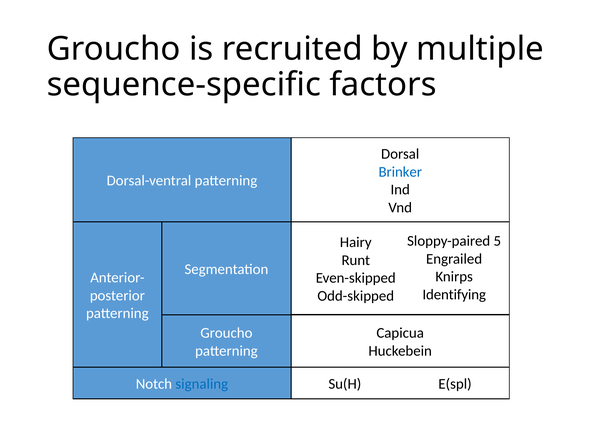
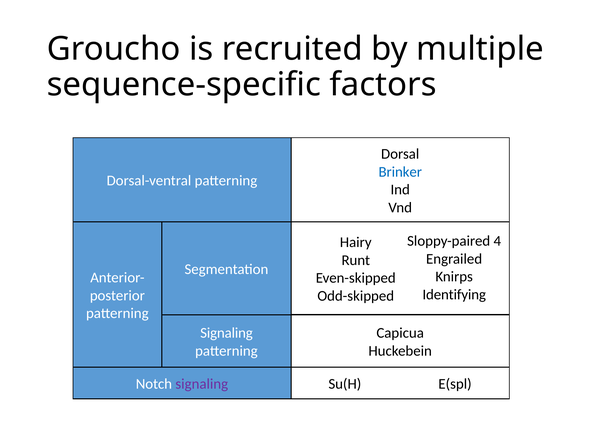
5: 5 -> 4
Groucho at (226, 333): Groucho -> Signaling
signaling at (202, 384) colour: blue -> purple
